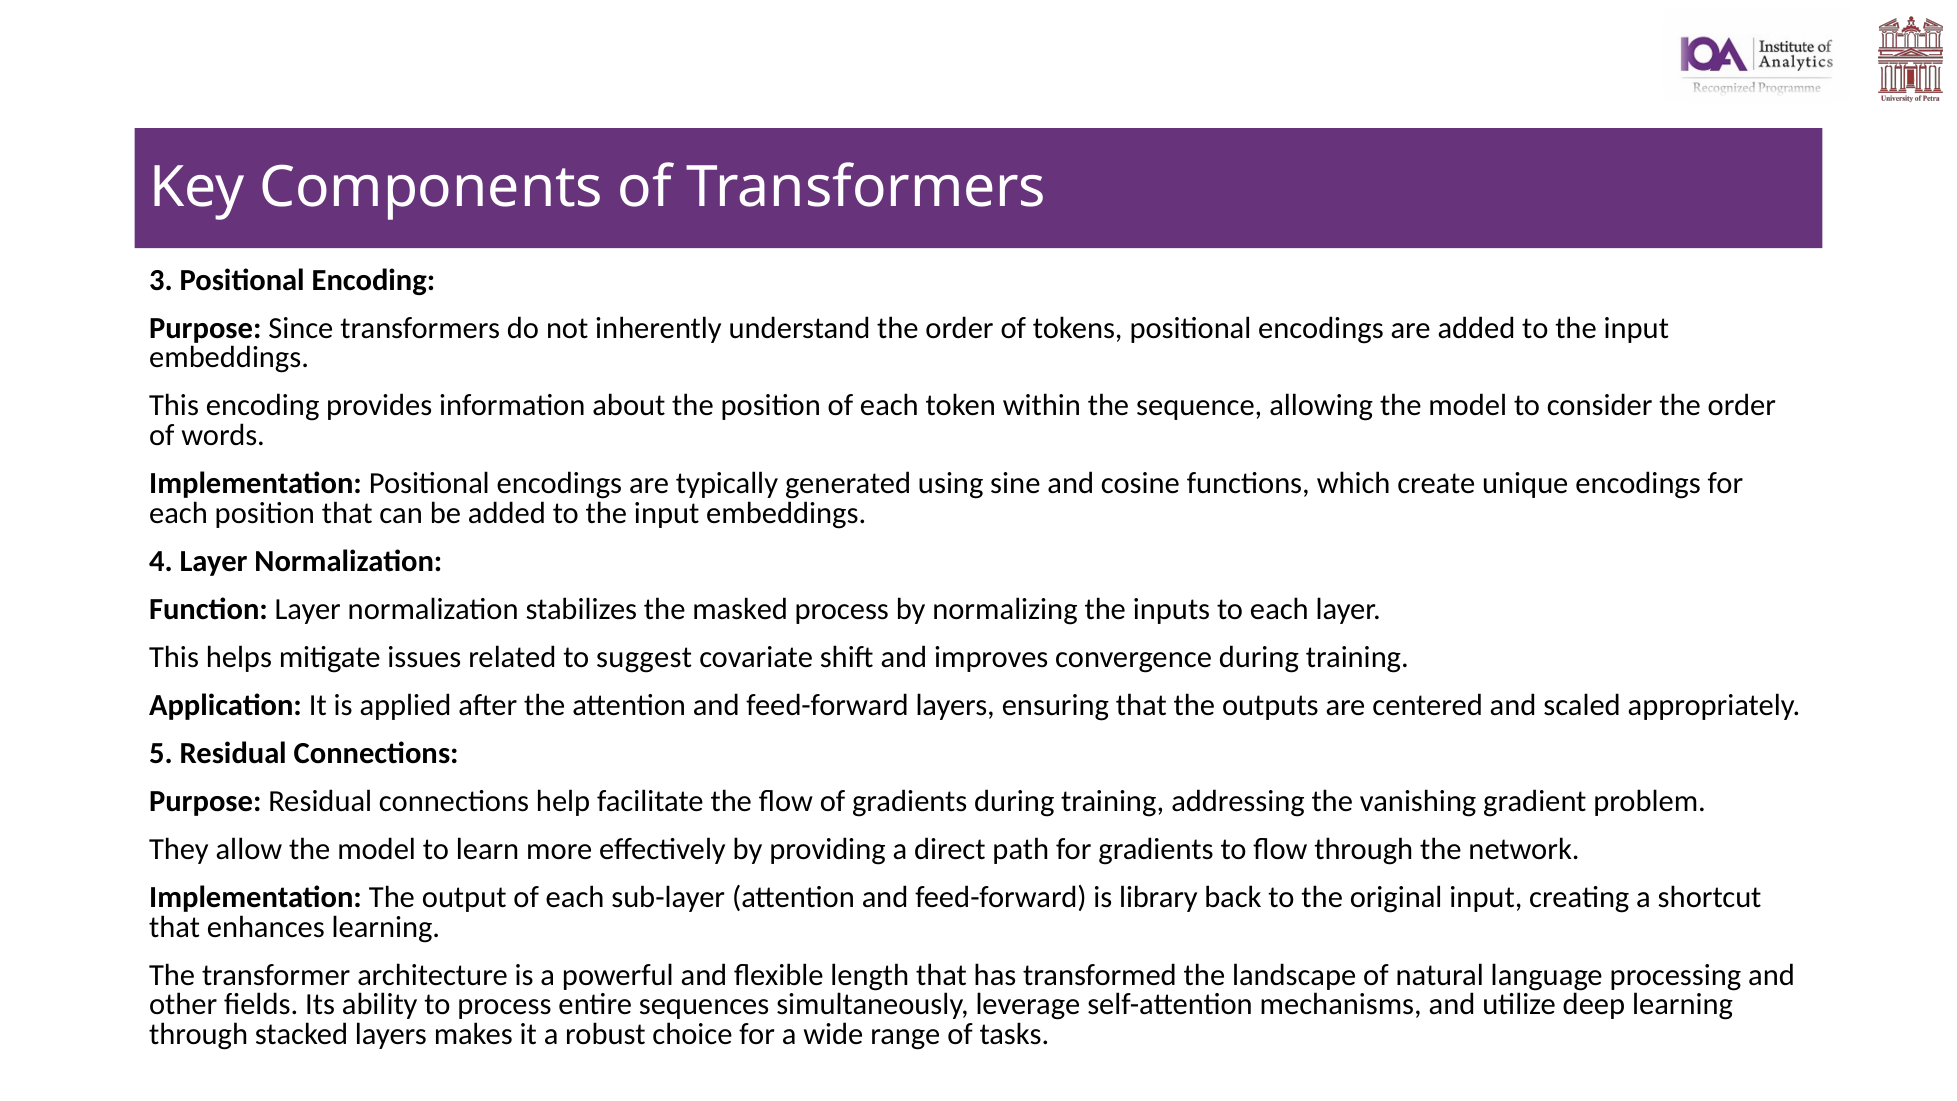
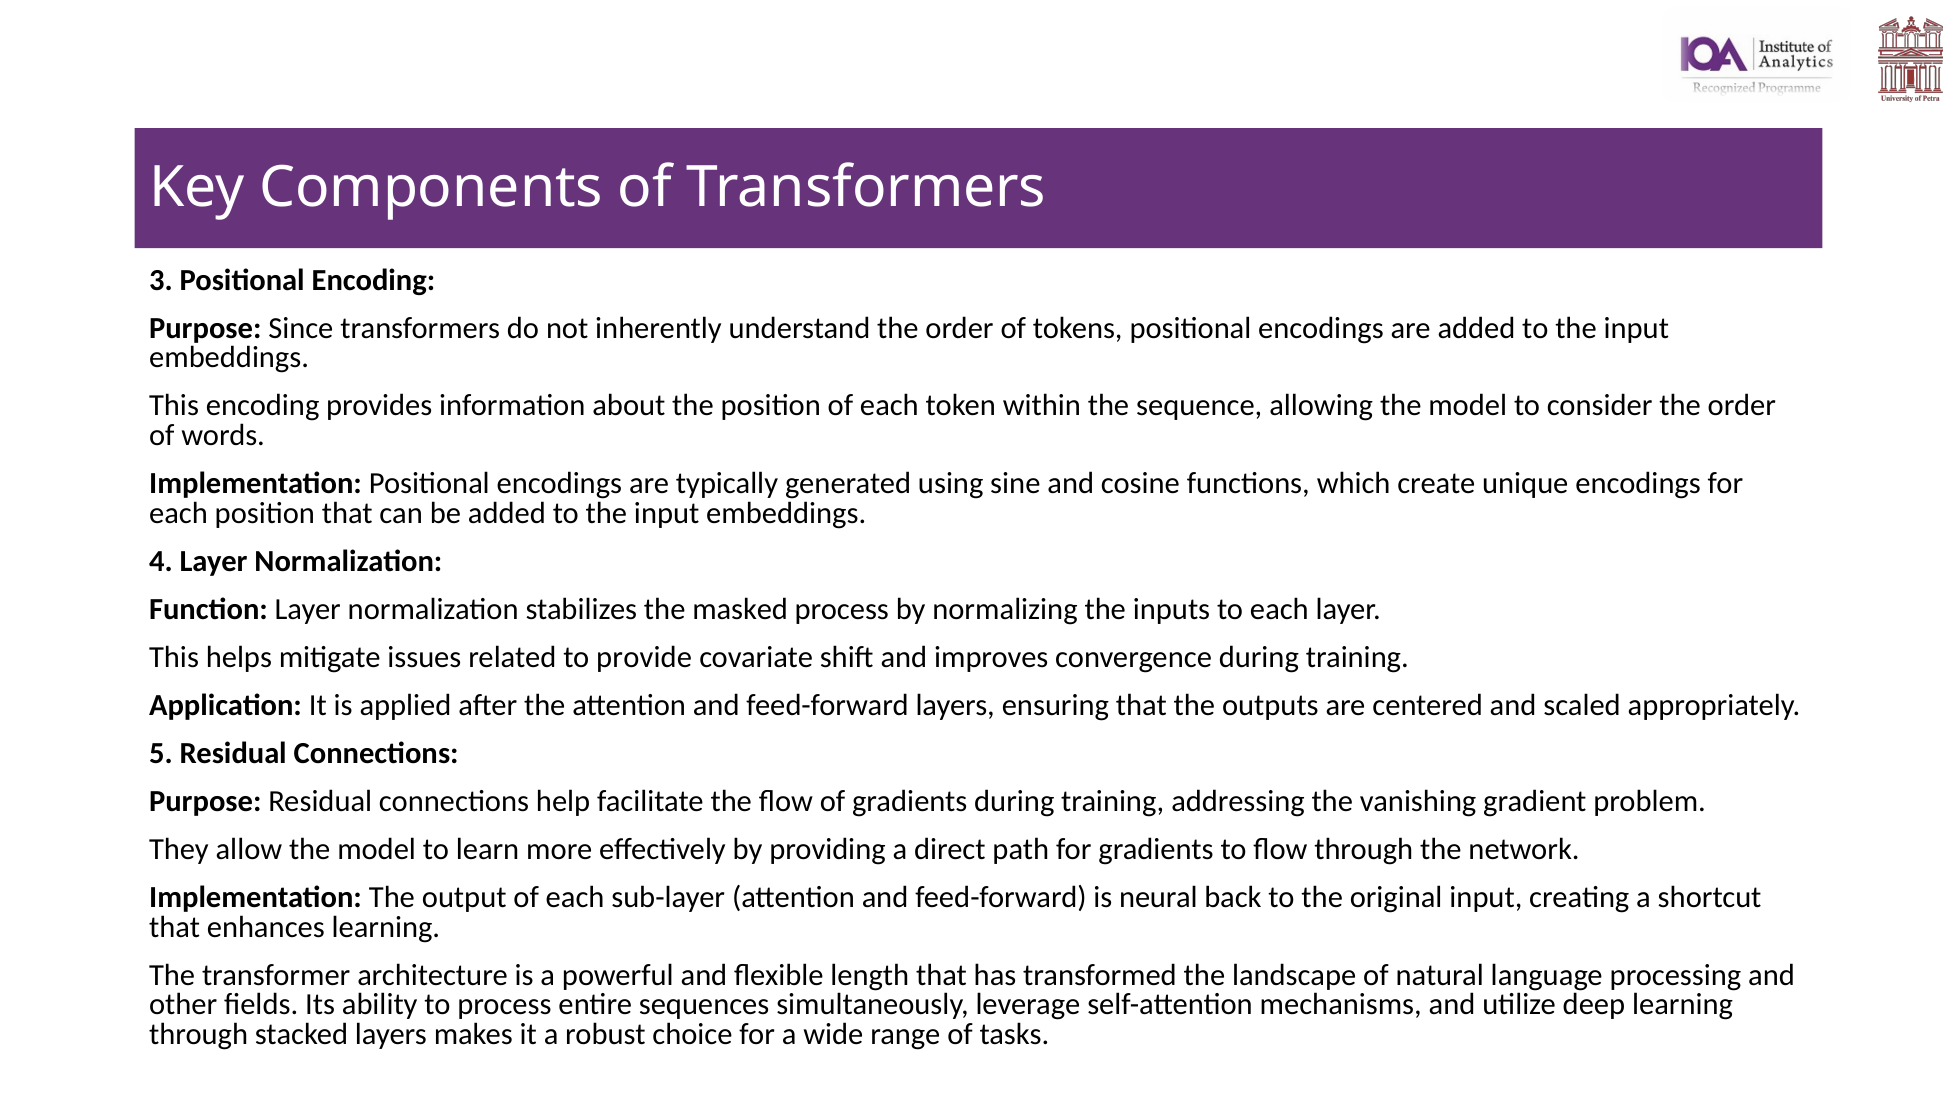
suggest: suggest -> provide
library: library -> neural
